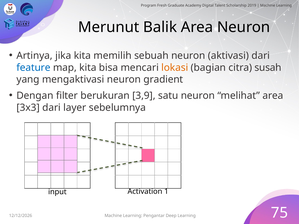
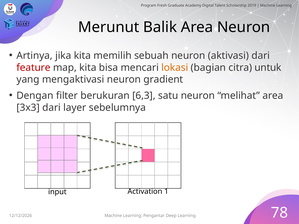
feature colour: blue -> red
susah: susah -> untuk
3,9: 3,9 -> 6,3
75: 75 -> 78
